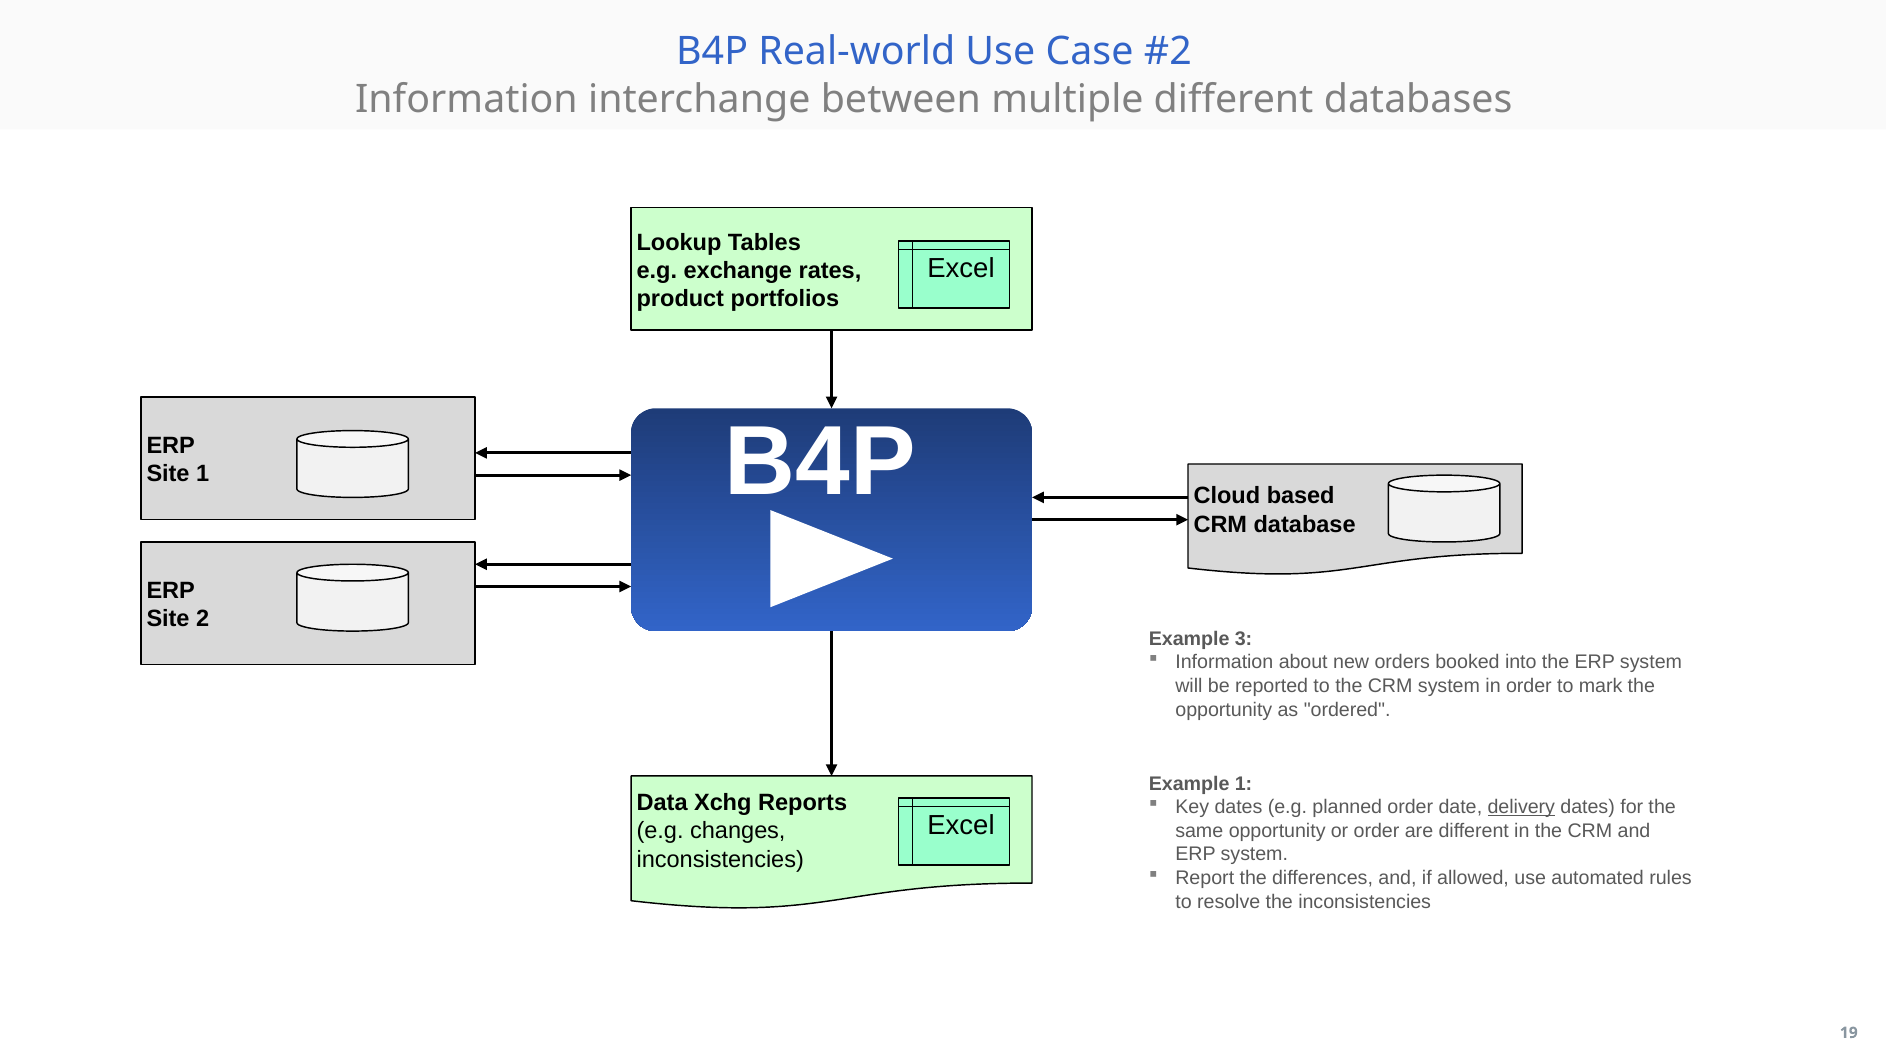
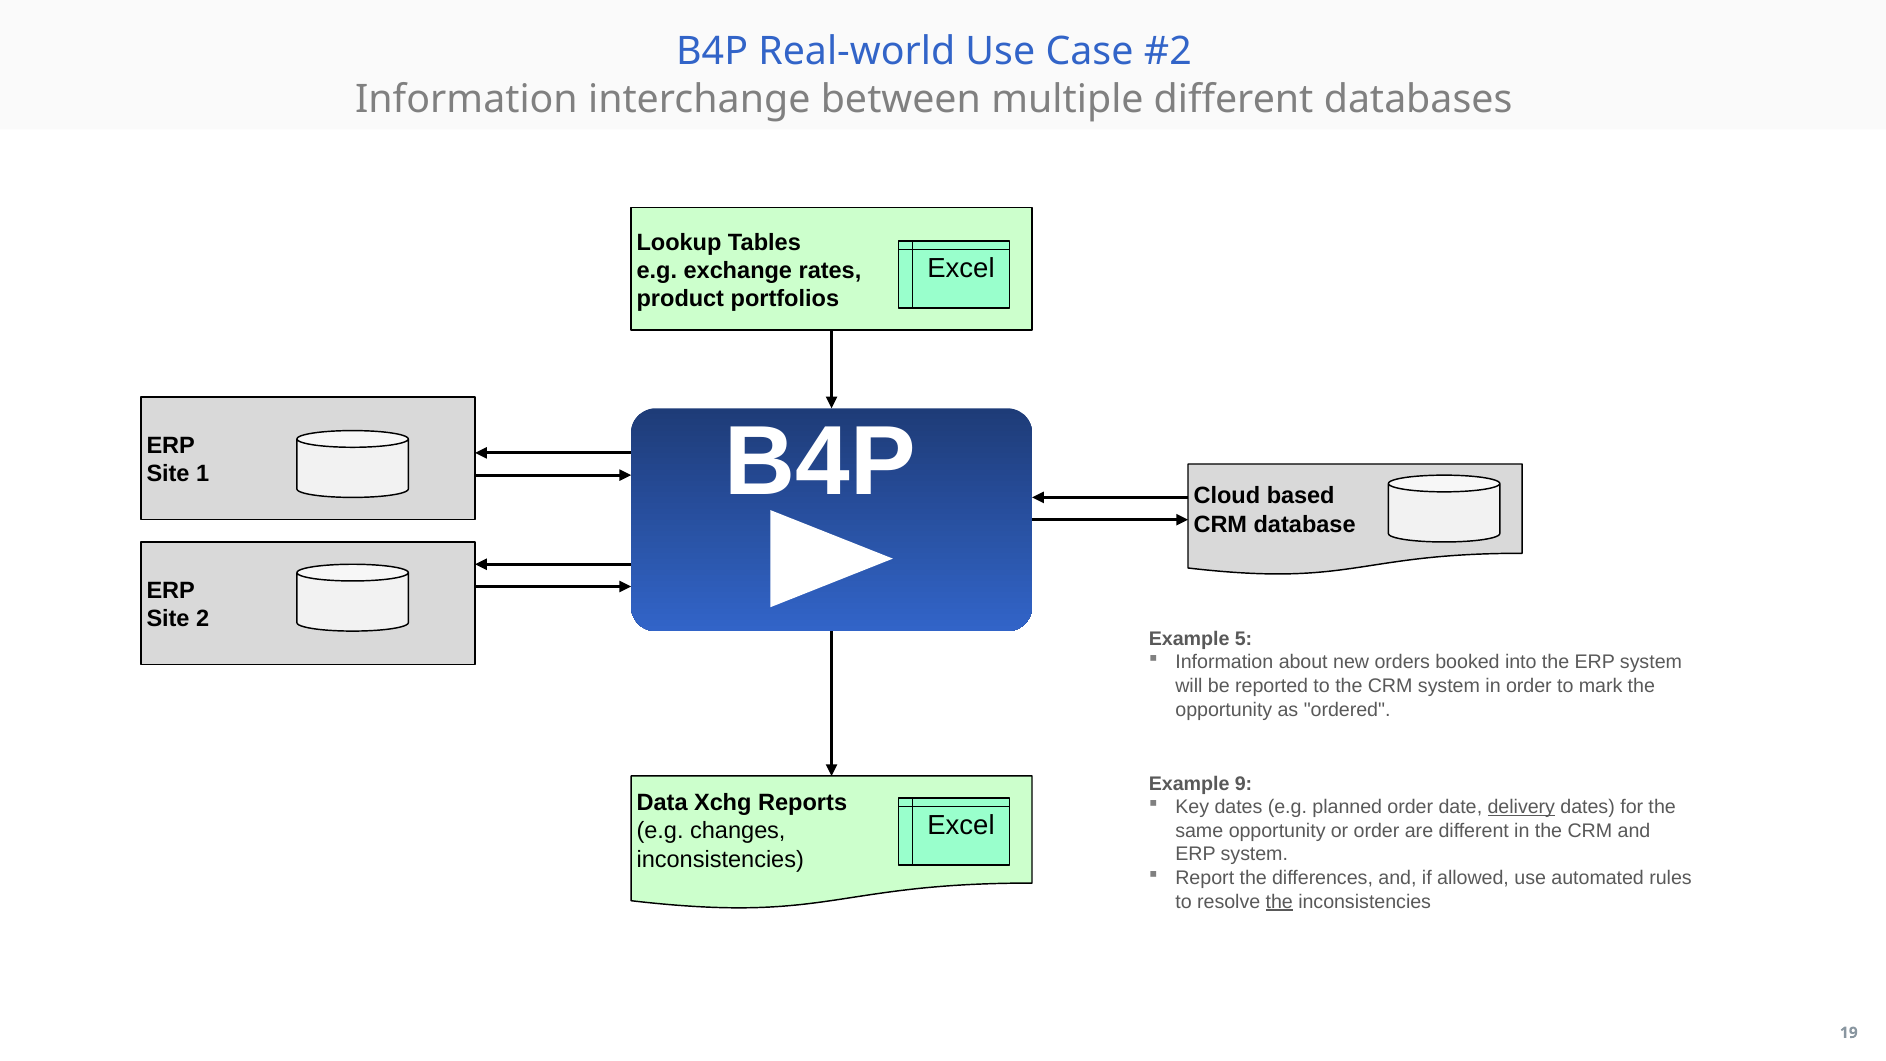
3: 3 -> 5
Example 1: 1 -> 9
the at (1279, 902) underline: none -> present
